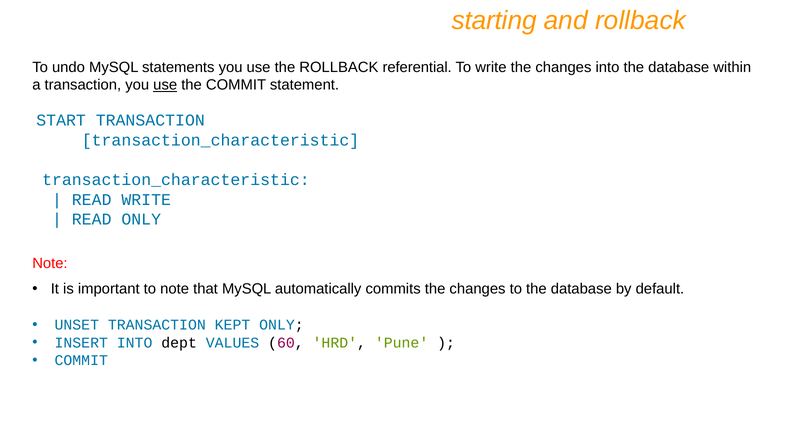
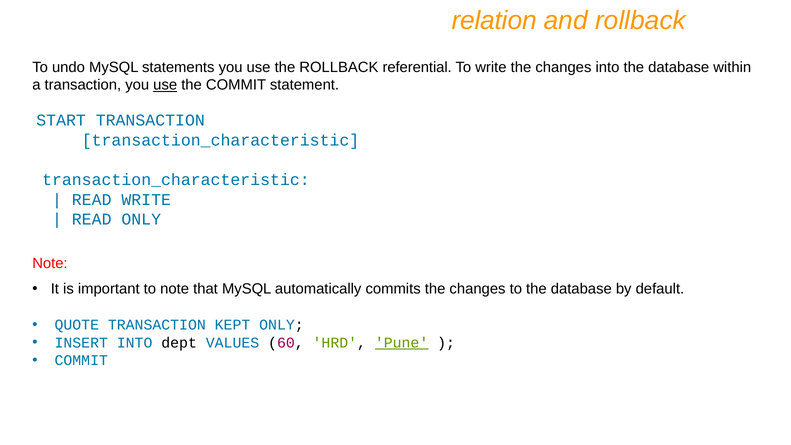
starting: starting -> relation
UNSET: UNSET -> QUOTE
Pune underline: none -> present
